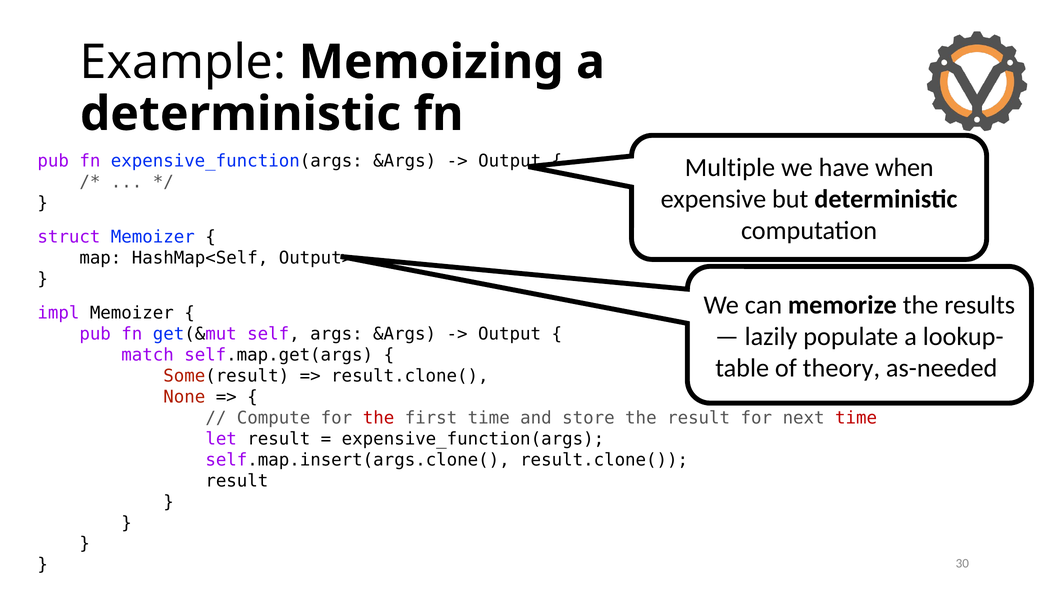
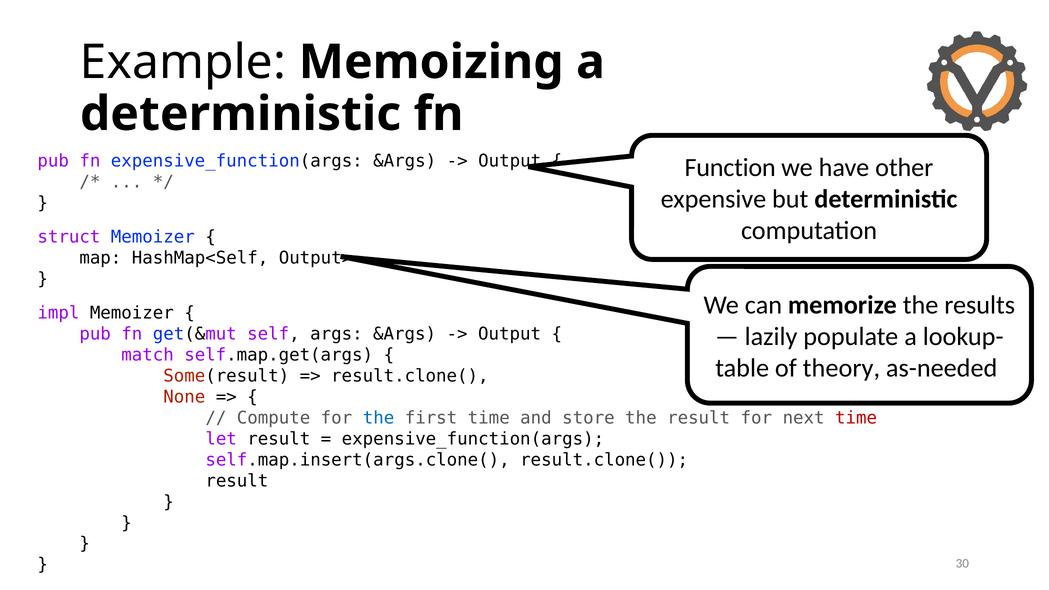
Multiple: Multiple -> Function
when: when -> other
the at (379, 418) colour: red -> blue
